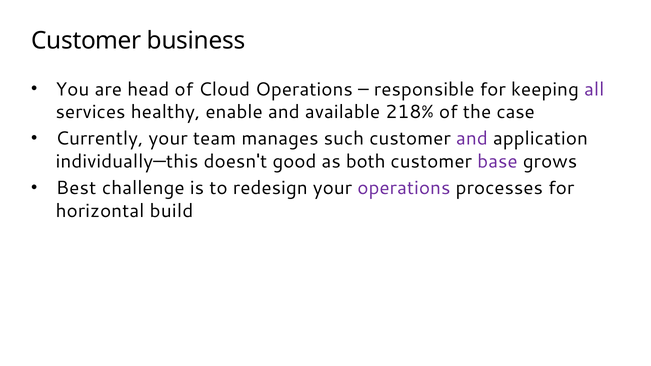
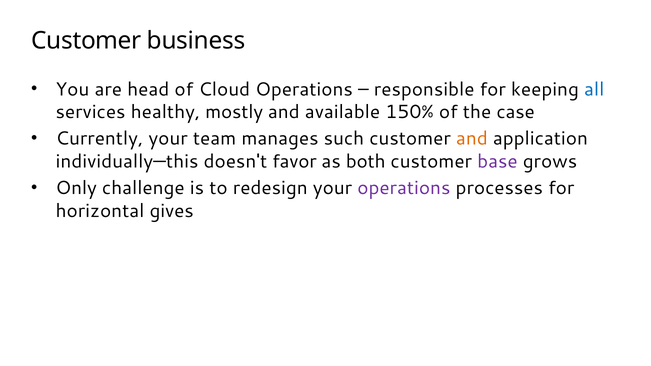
all colour: purple -> blue
enable: enable -> mostly
218%: 218% -> 150%
and at (472, 139) colour: purple -> orange
good: good -> favor
Best: Best -> Only
build: build -> gives
